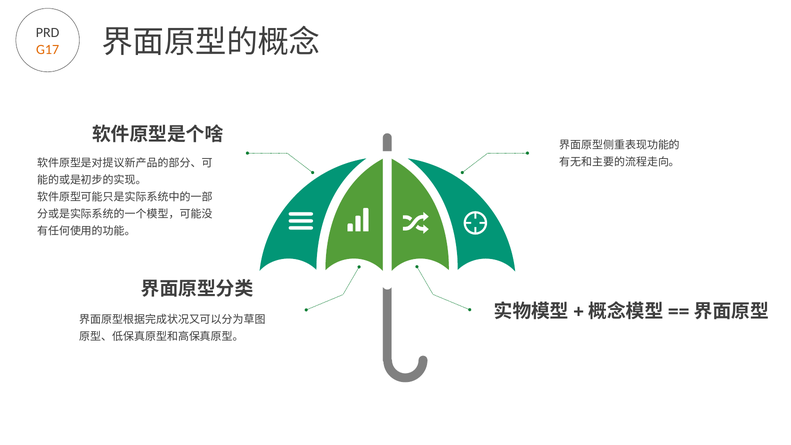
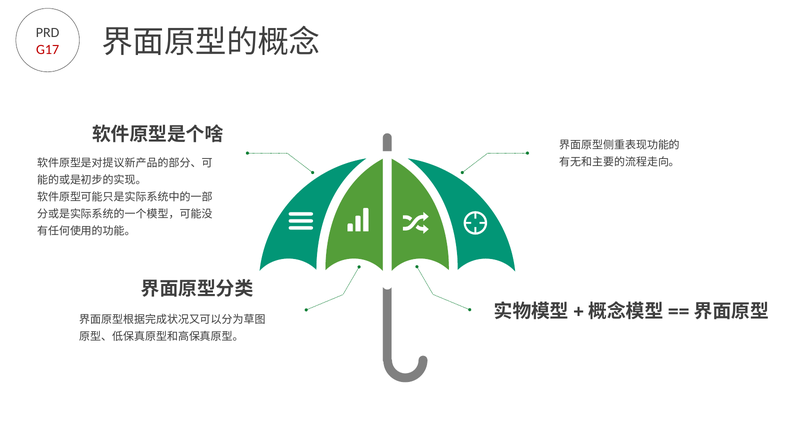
G17 colour: orange -> red
